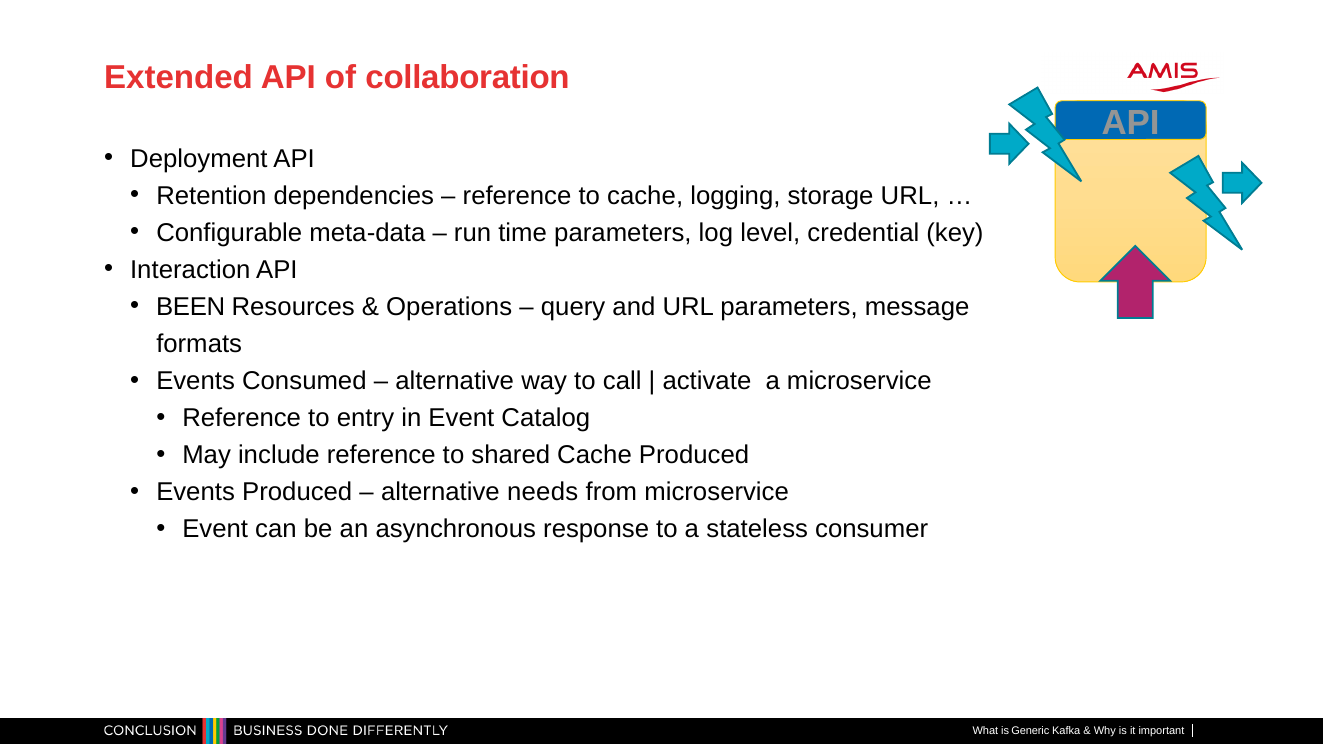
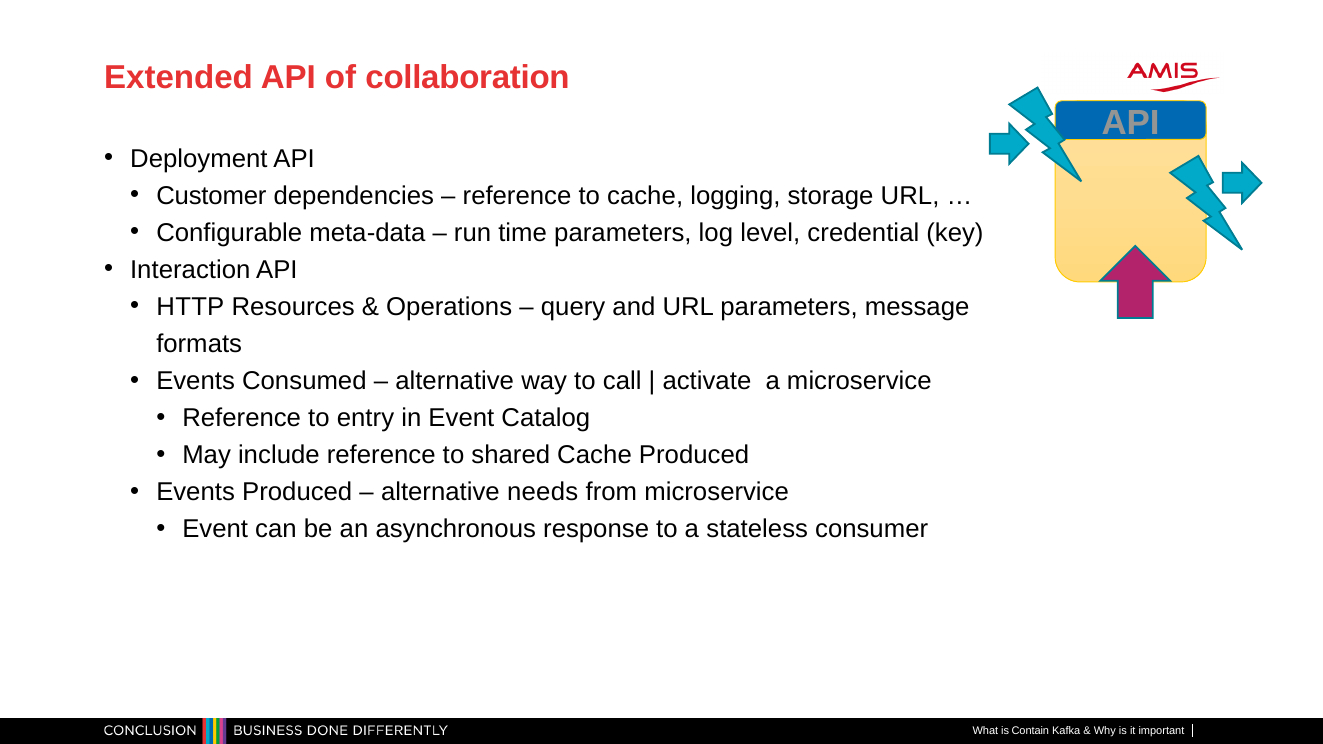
Retention: Retention -> Customer
BEEN: BEEN -> HTTP
Generic: Generic -> Contain
